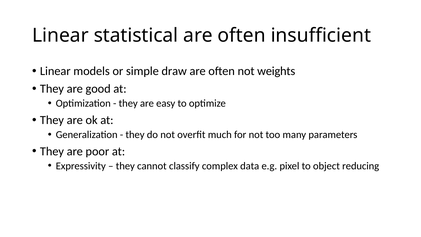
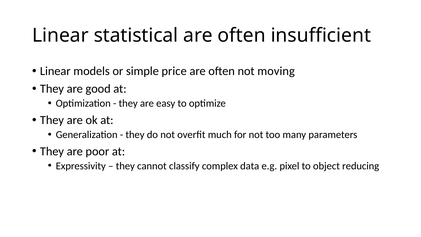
draw: draw -> price
weights: weights -> moving
